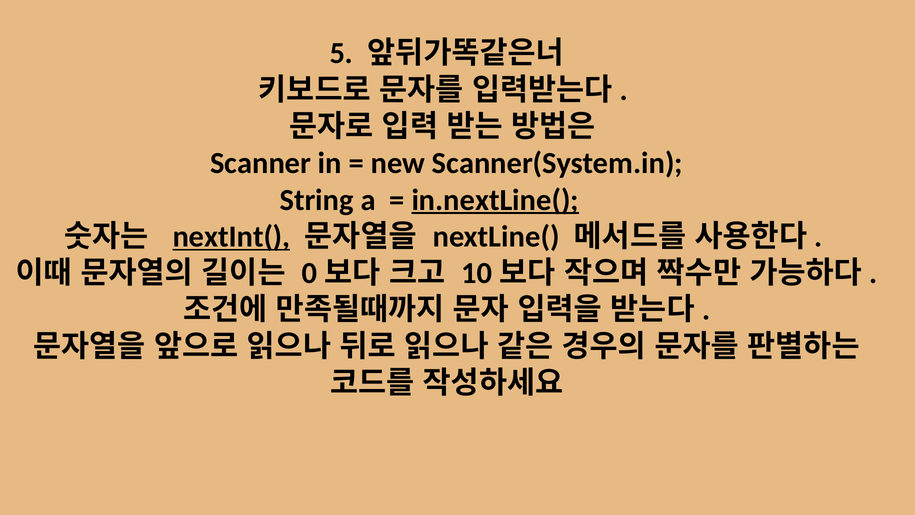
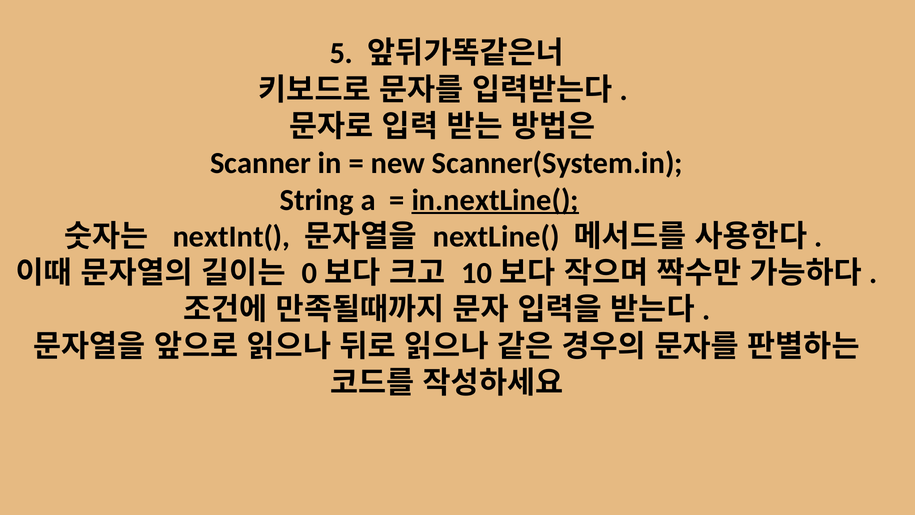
nextInt( underline: present -> none
